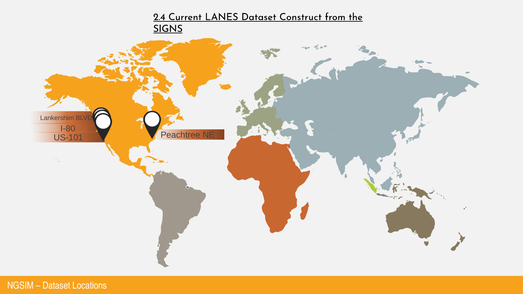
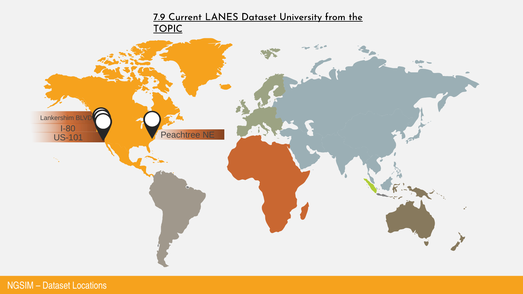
2.4: 2.4 -> 7.9
Construct: Construct -> University
SIGNS: SIGNS -> TOPIC
